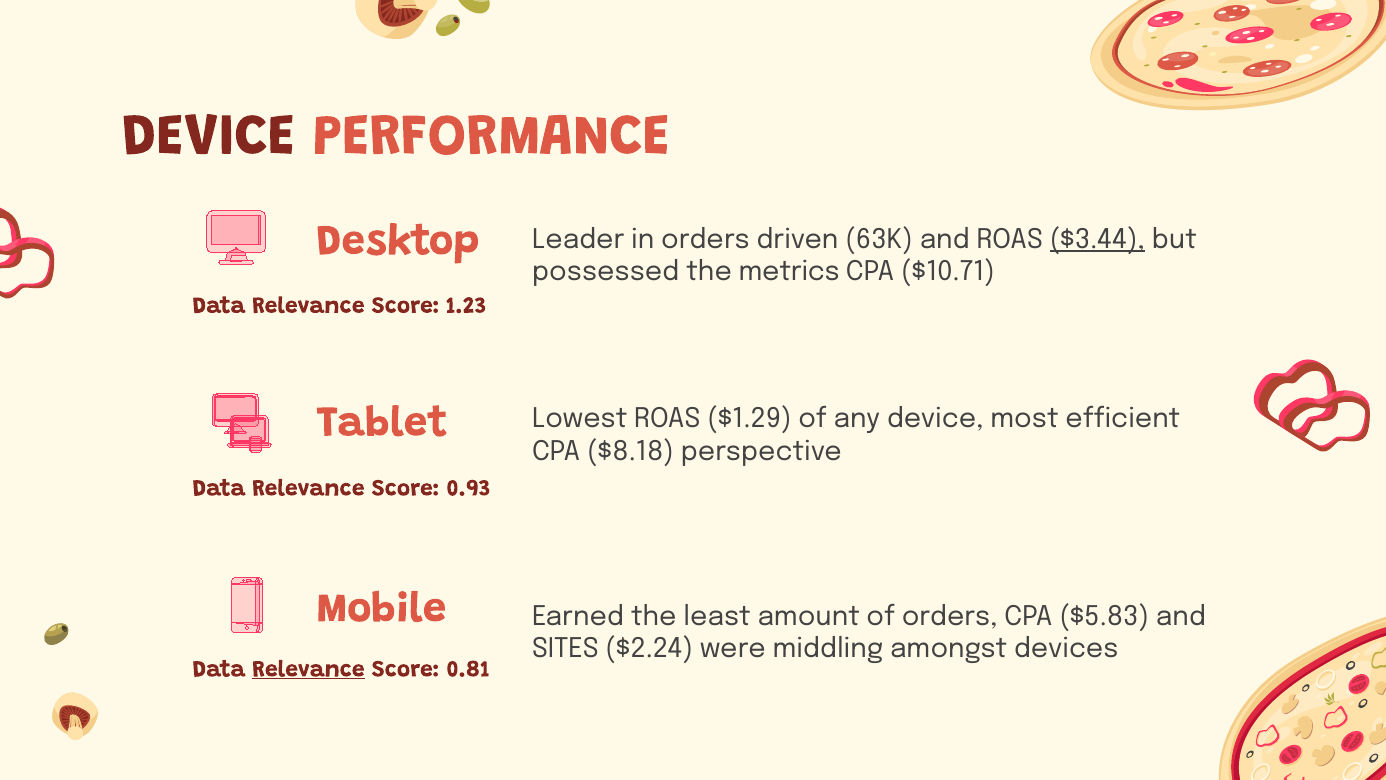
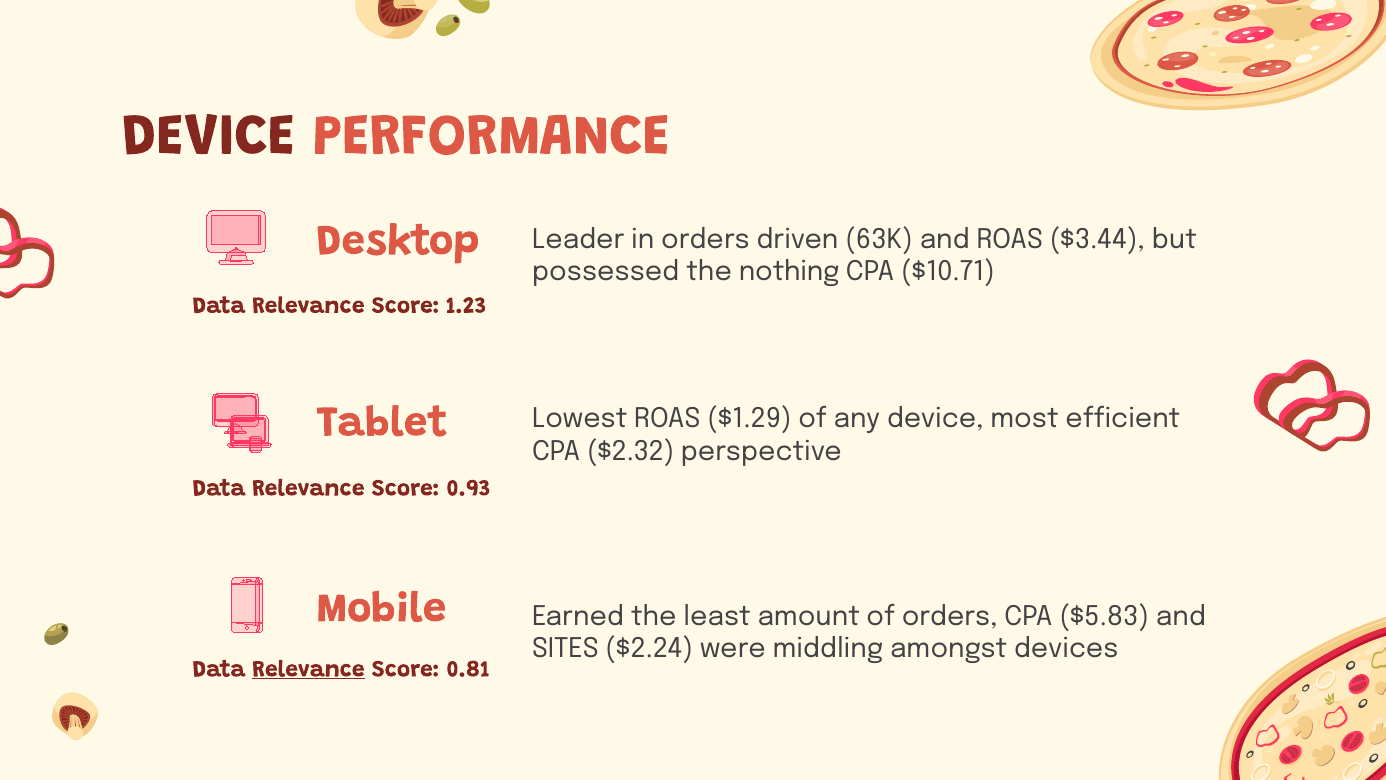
$3.44 underline: present -> none
metrics: metrics -> nothing
$8.18: $8.18 -> $2.32
